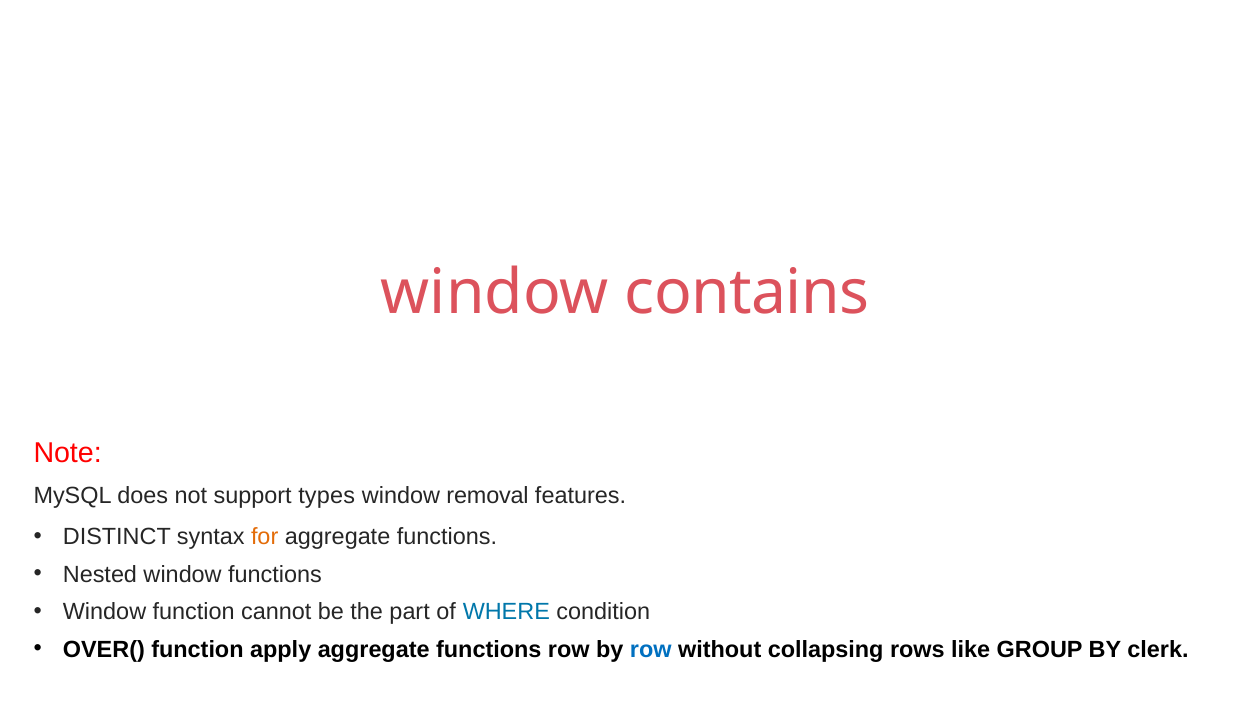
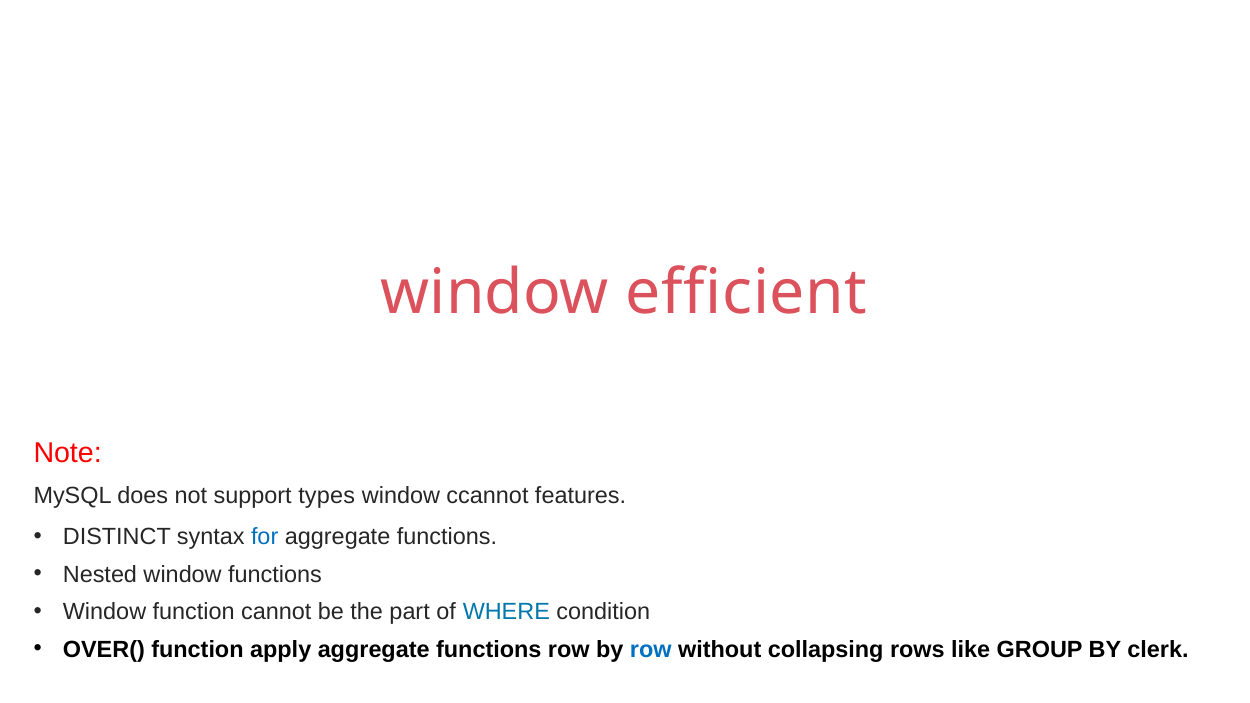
contains: contains -> efficient
removal: removal -> ccannot
for colour: orange -> blue
